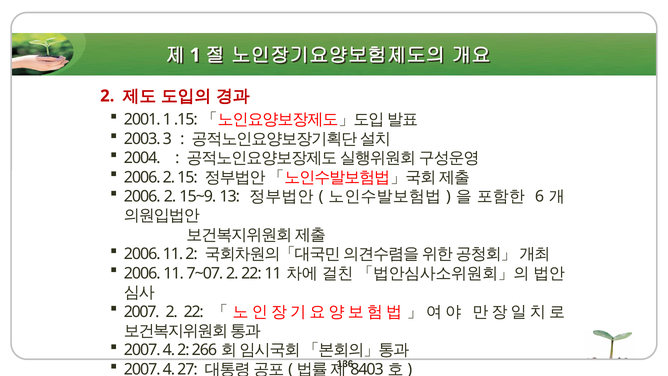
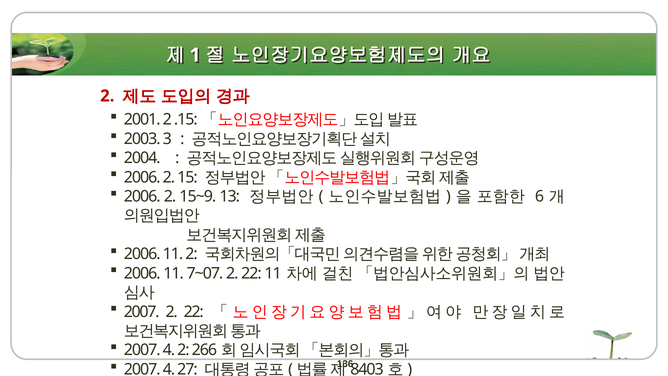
2001 1: 1 -> 2
